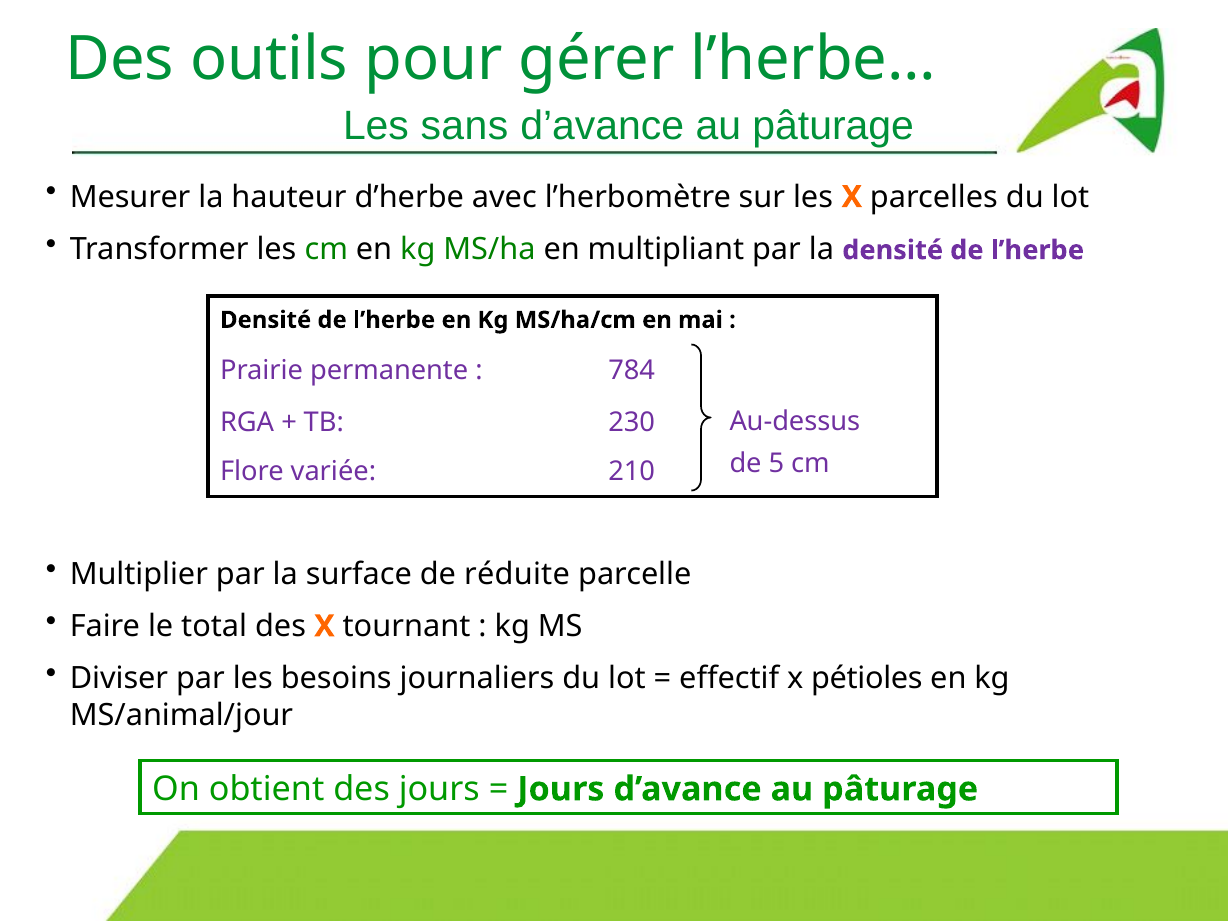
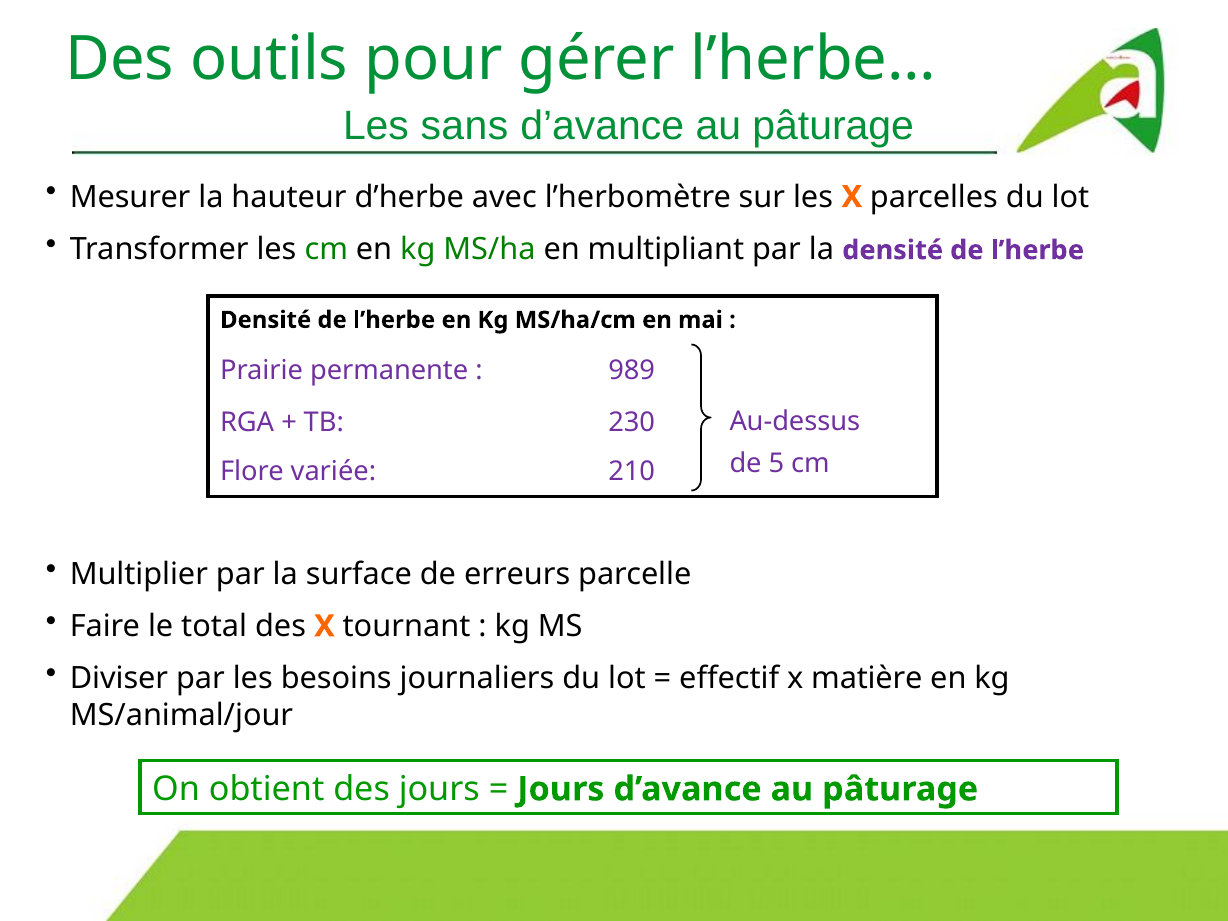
784: 784 -> 989
réduite: réduite -> erreurs
pétioles: pétioles -> matière
